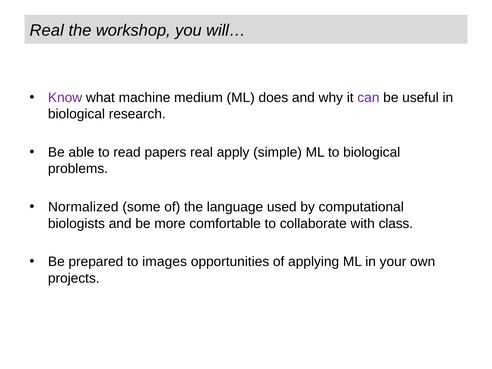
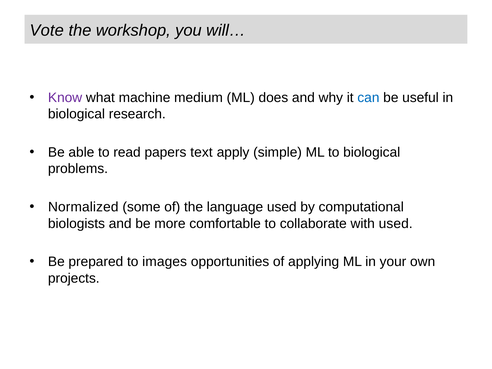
Real at (47, 30): Real -> Vote
can colour: purple -> blue
papers real: real -> text
with class: class -> used
